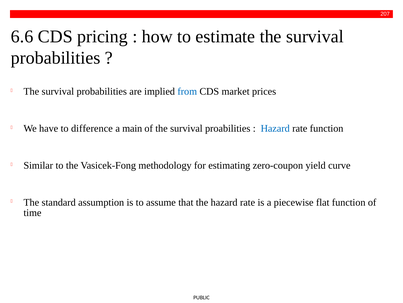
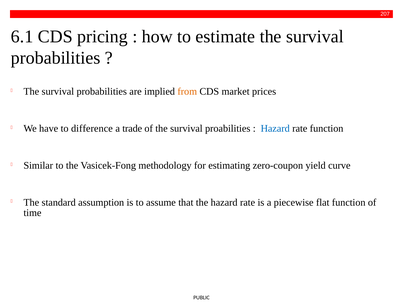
6.6: 6.6 -> 6.1
from colour: blue -> orange
main: main -> trade
